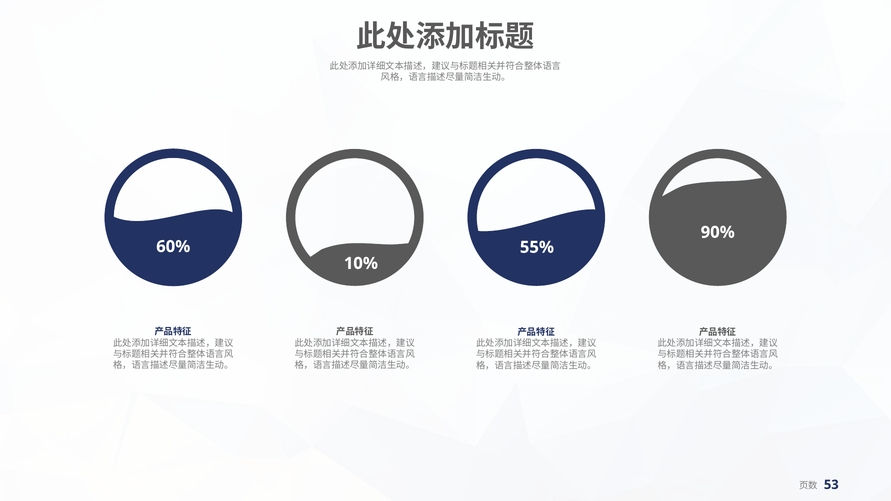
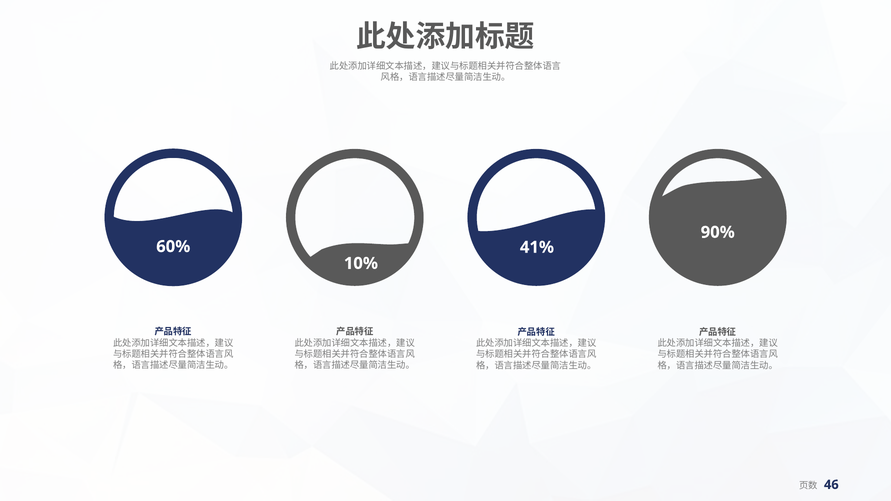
55%: 55% -> 41%
53: 53 -> 46
